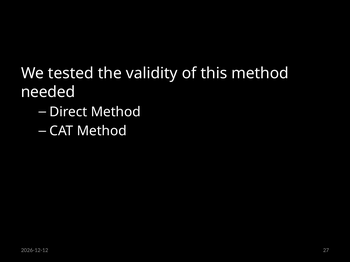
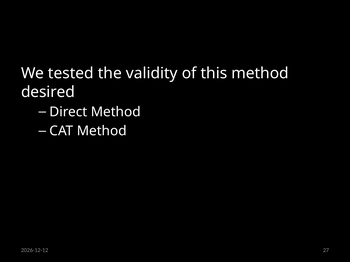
needed: needed -> desired
